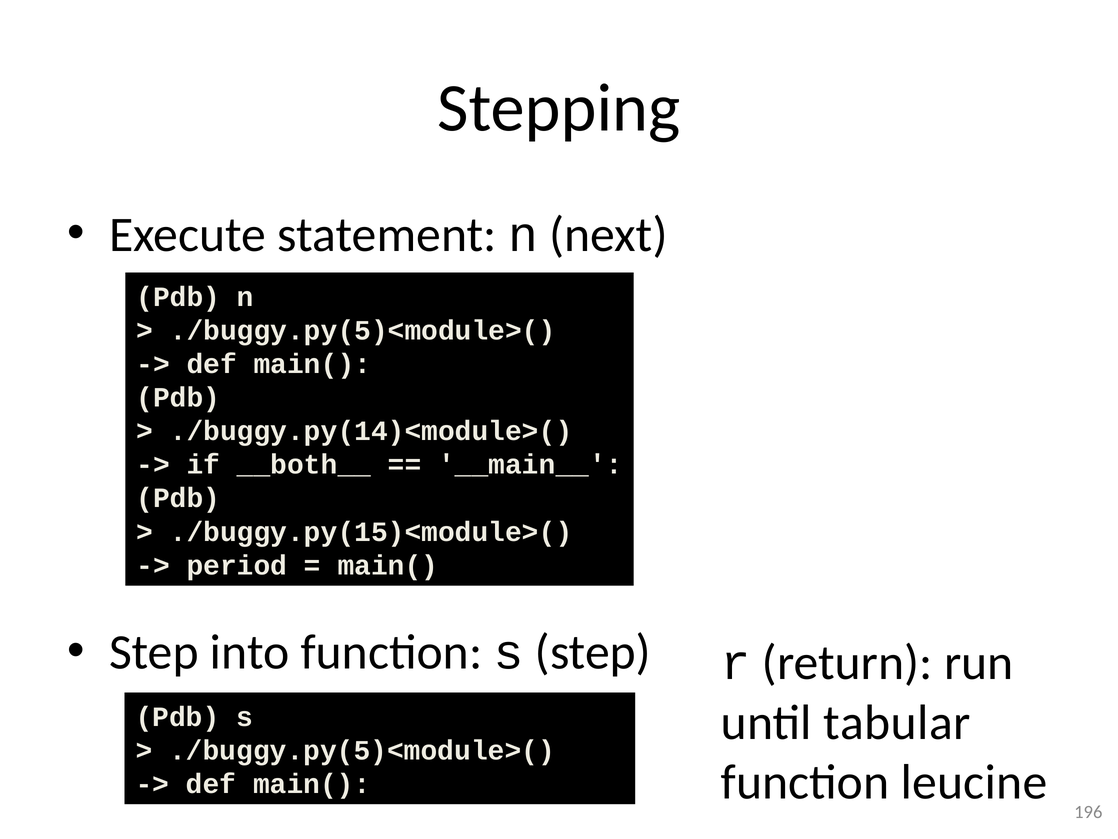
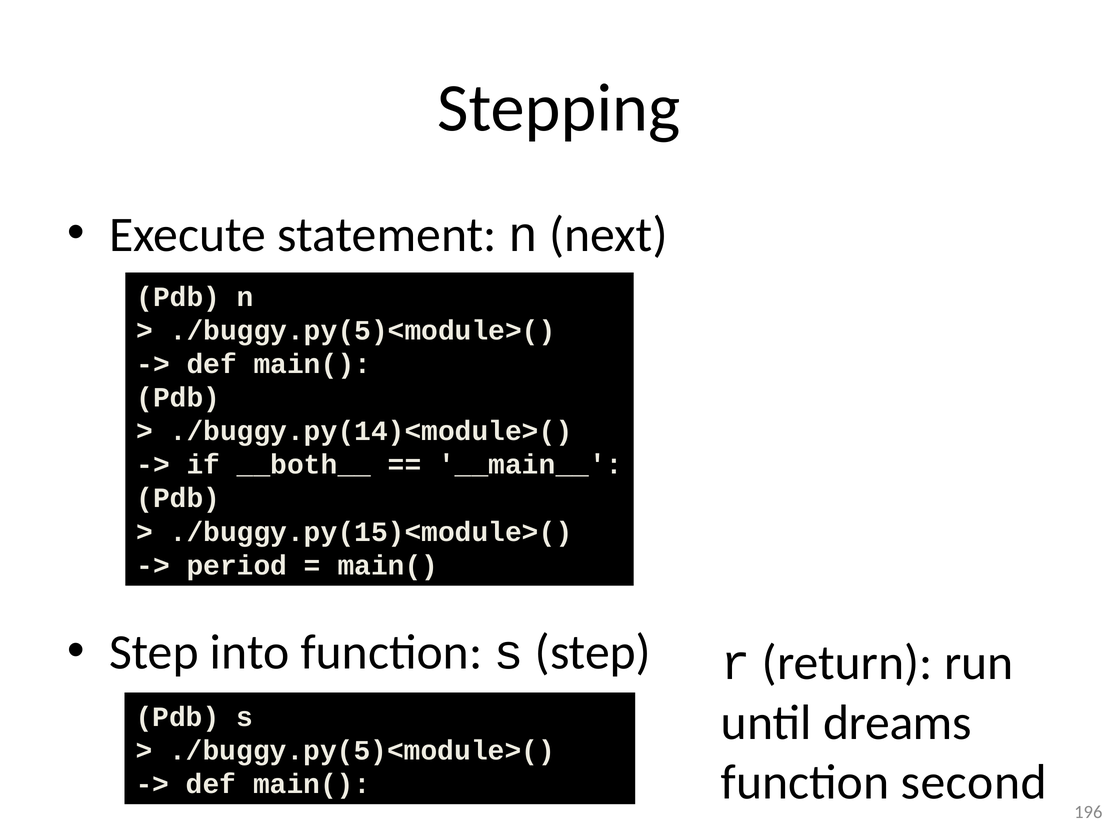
tabular: tabular -> dreams
leucine: leucine -> second
